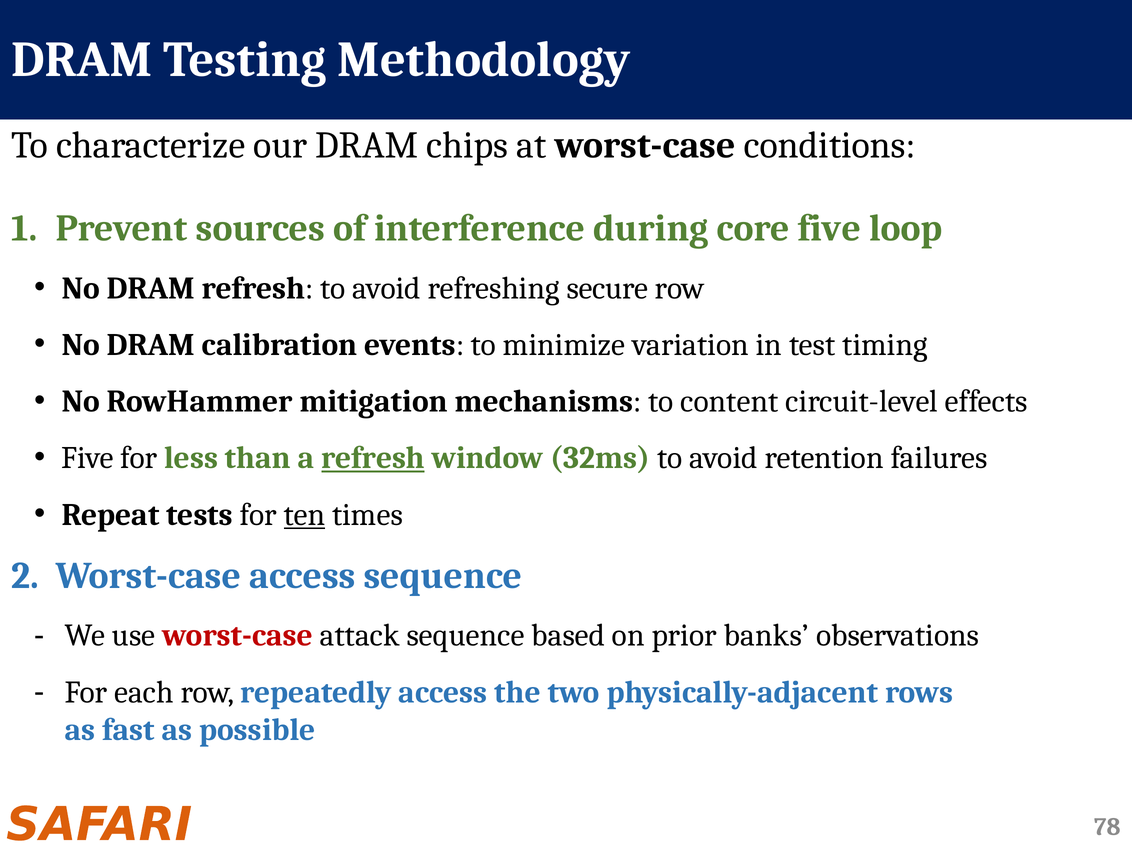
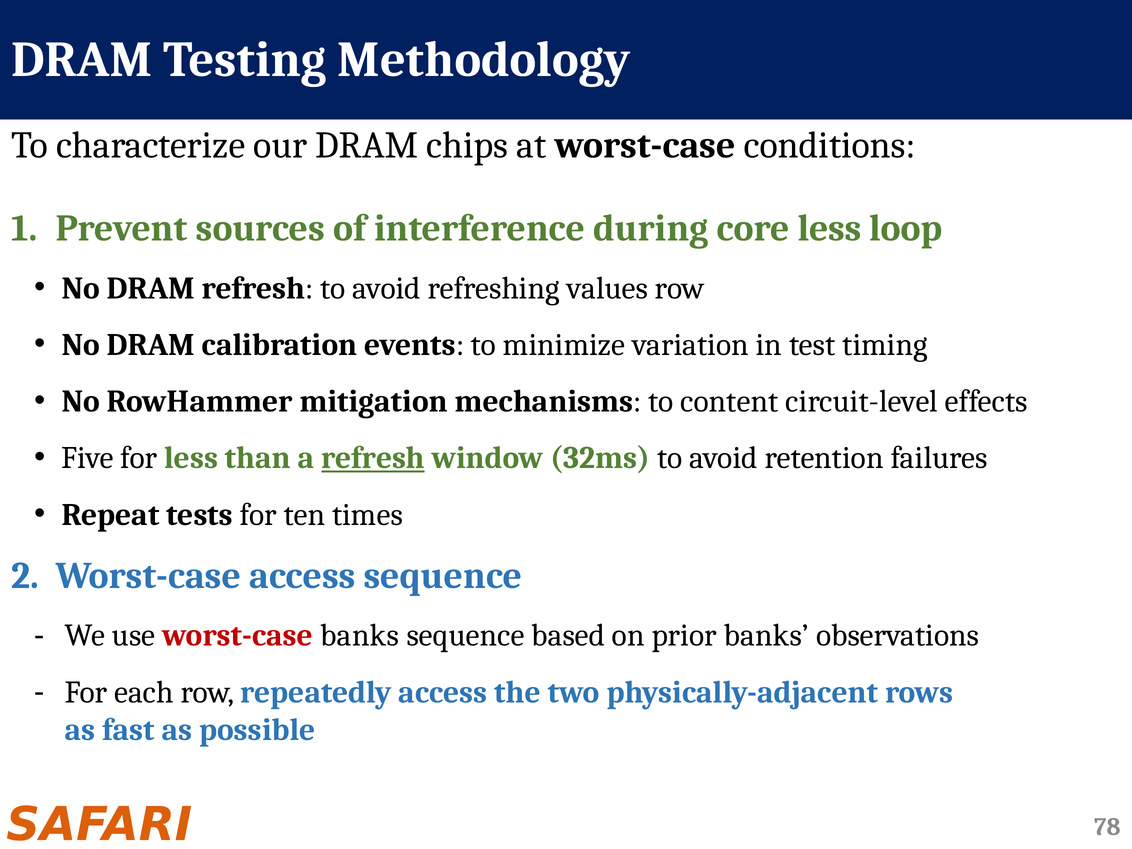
core five: five -> less
secure: secure -> values
ten underline: present -> none
worst-case attack: attack -> banks
